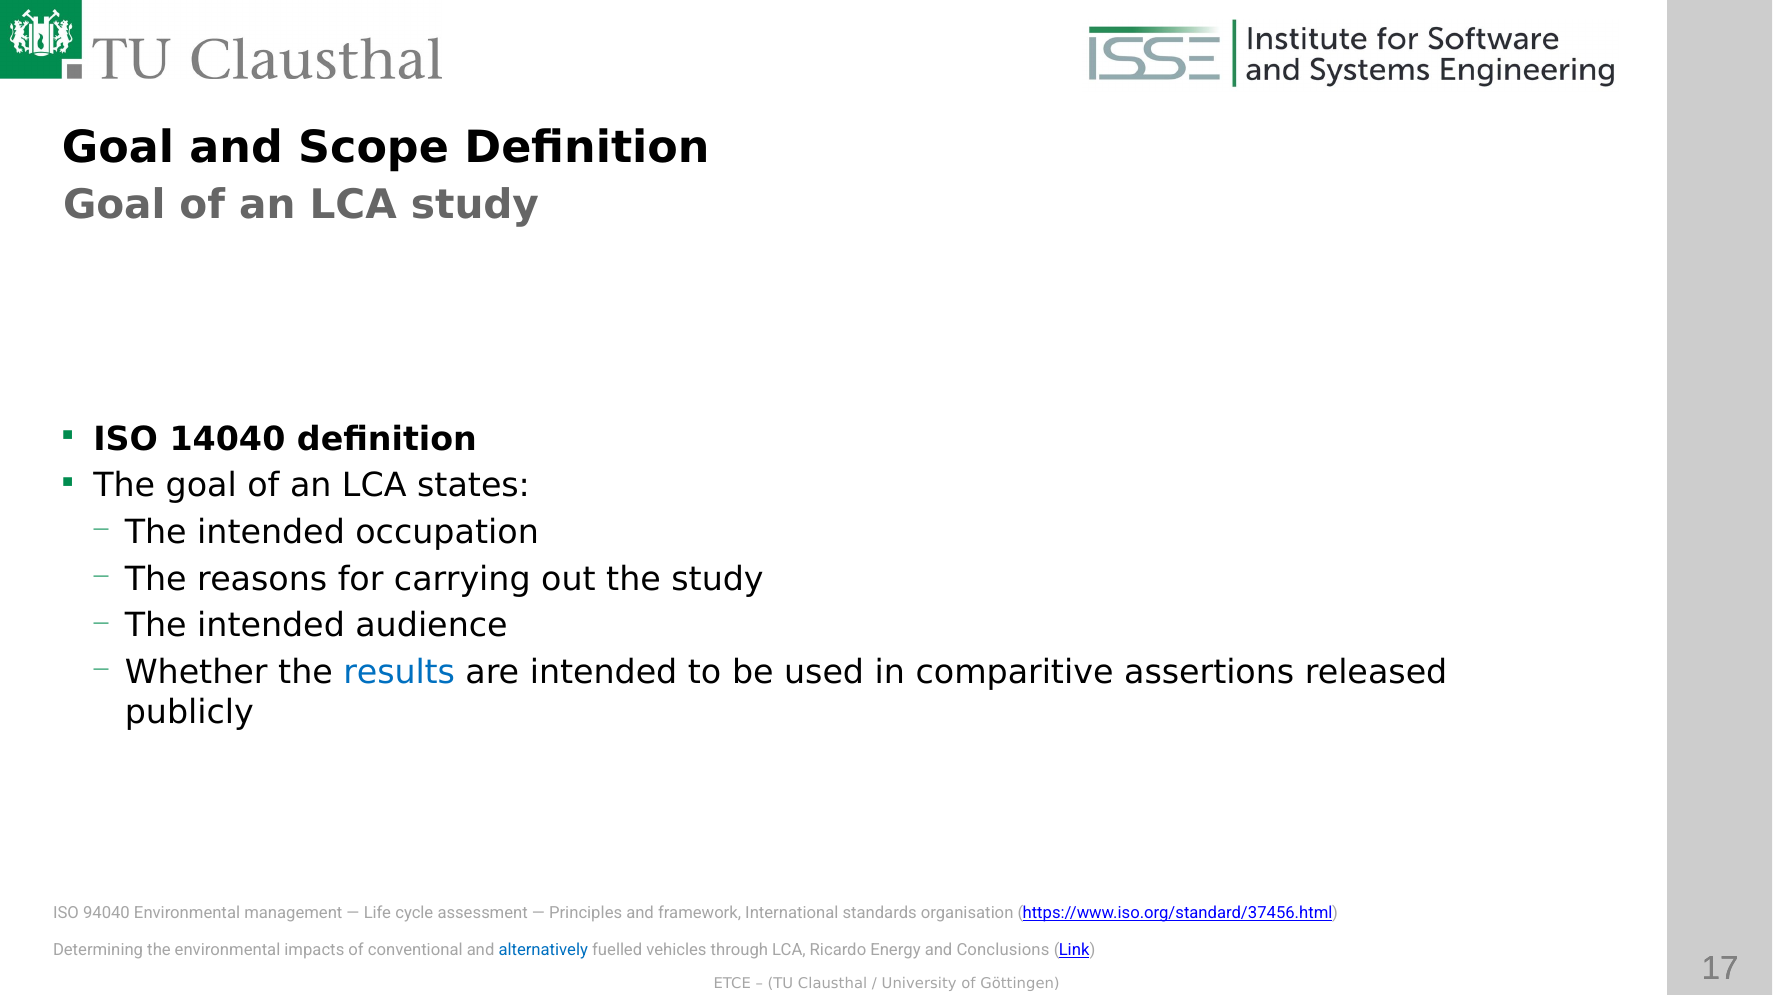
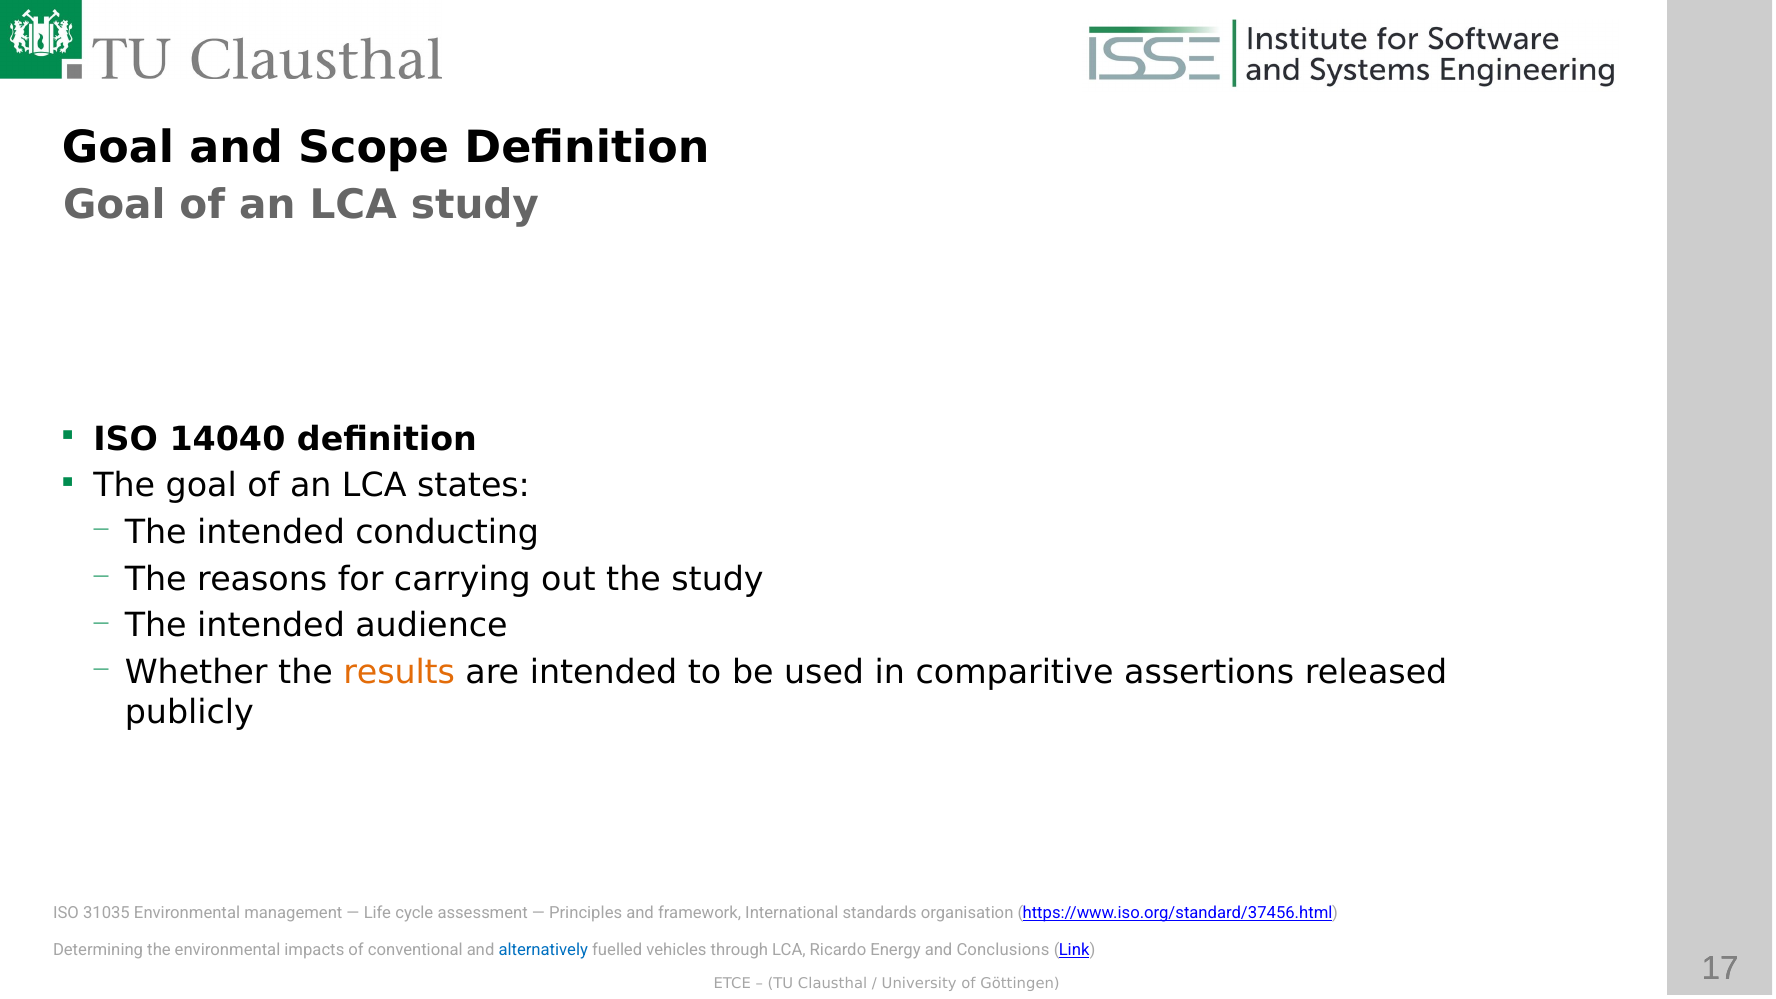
occupation: occupation -> conducting
results colour: blue -> orange
94040: 94040 -> 31035
